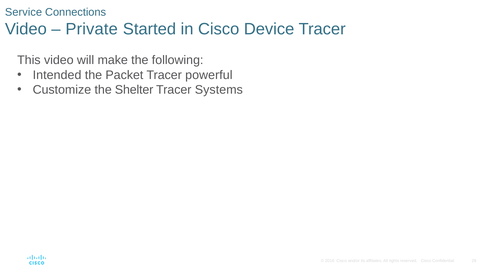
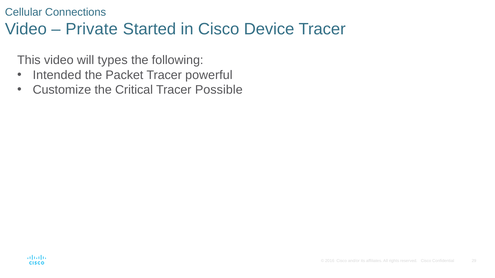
Service: Service -> Cellular
make: make -> types
Shelter: Shelter -> Critical
Systems: Systems -> Possible
